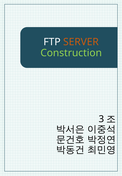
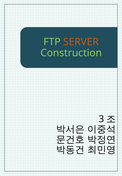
FTP colour: white -> light green
